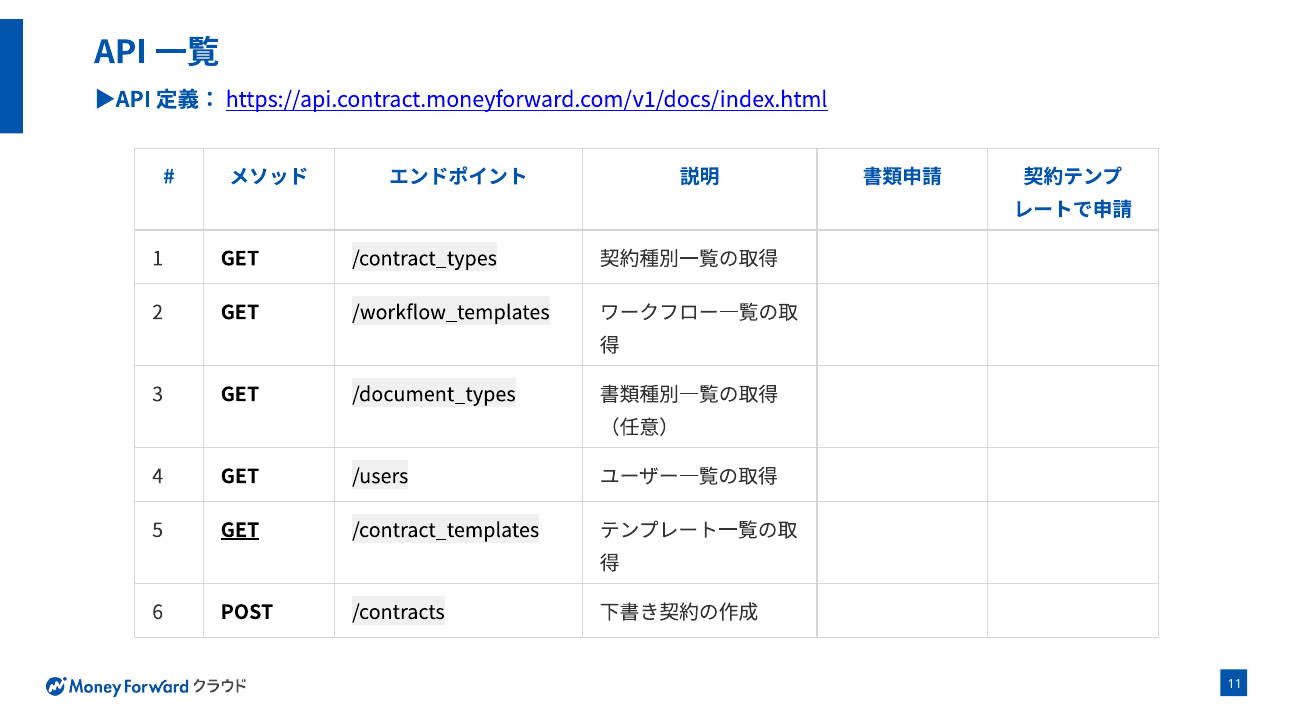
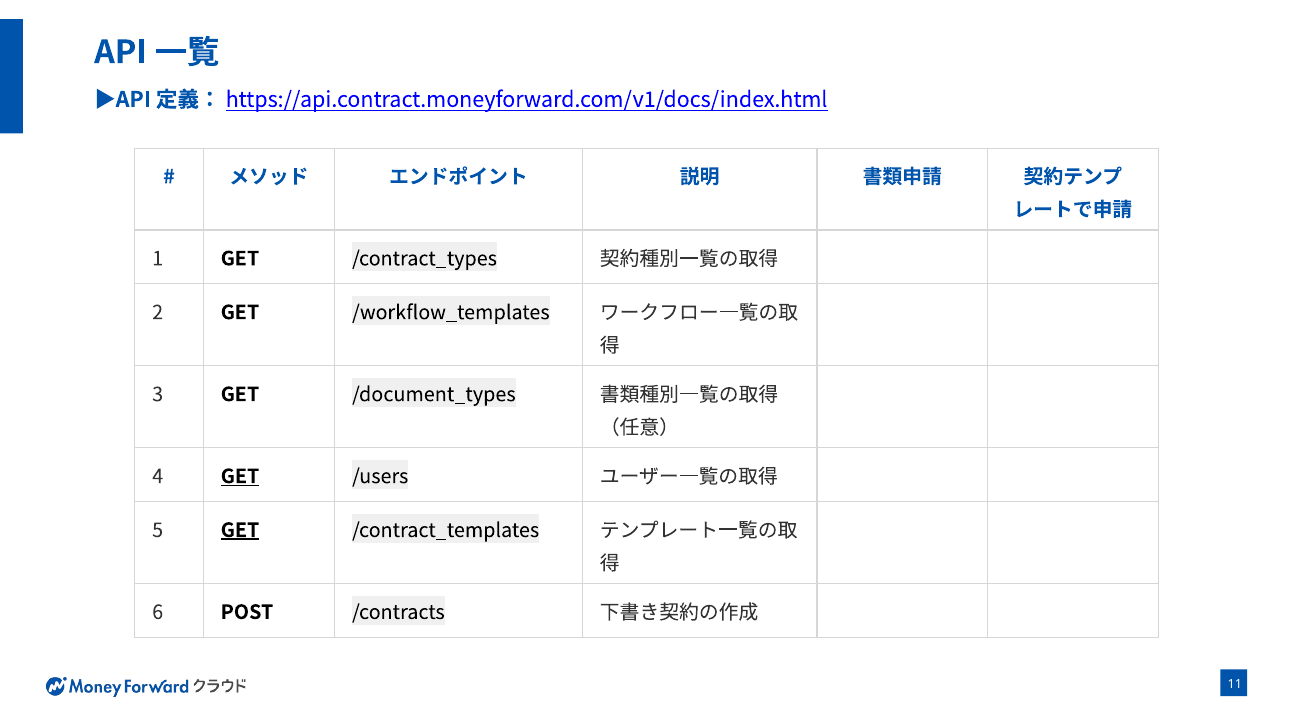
GET at (240, 477) underline: none -> present
